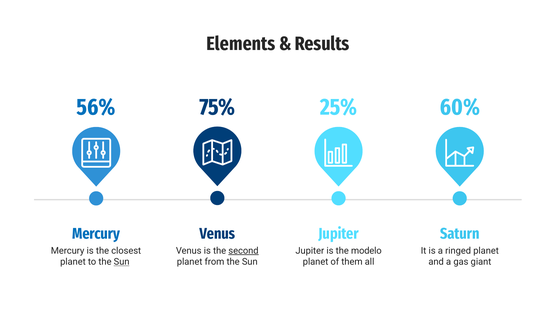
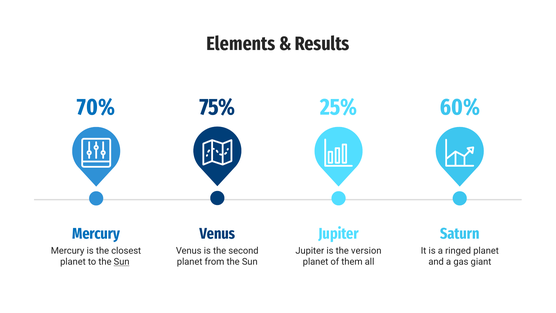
56%: 56% -> 70%
second underline: present -> none
modelo: modelo -> version
